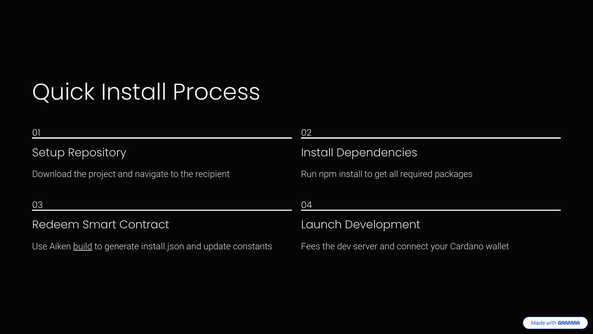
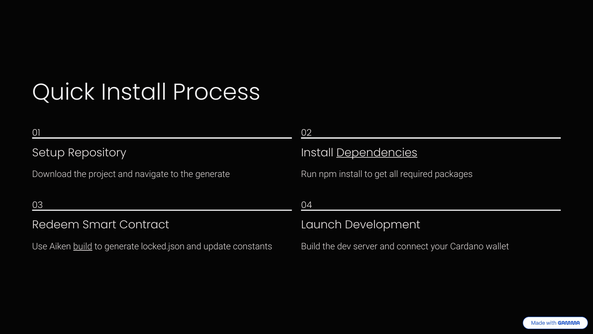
Dependencies underline: none -> present
the recipient: recipient -> generate
install.json: install.json -> locked.json
Fees at (311, 246): Fees -> Build
